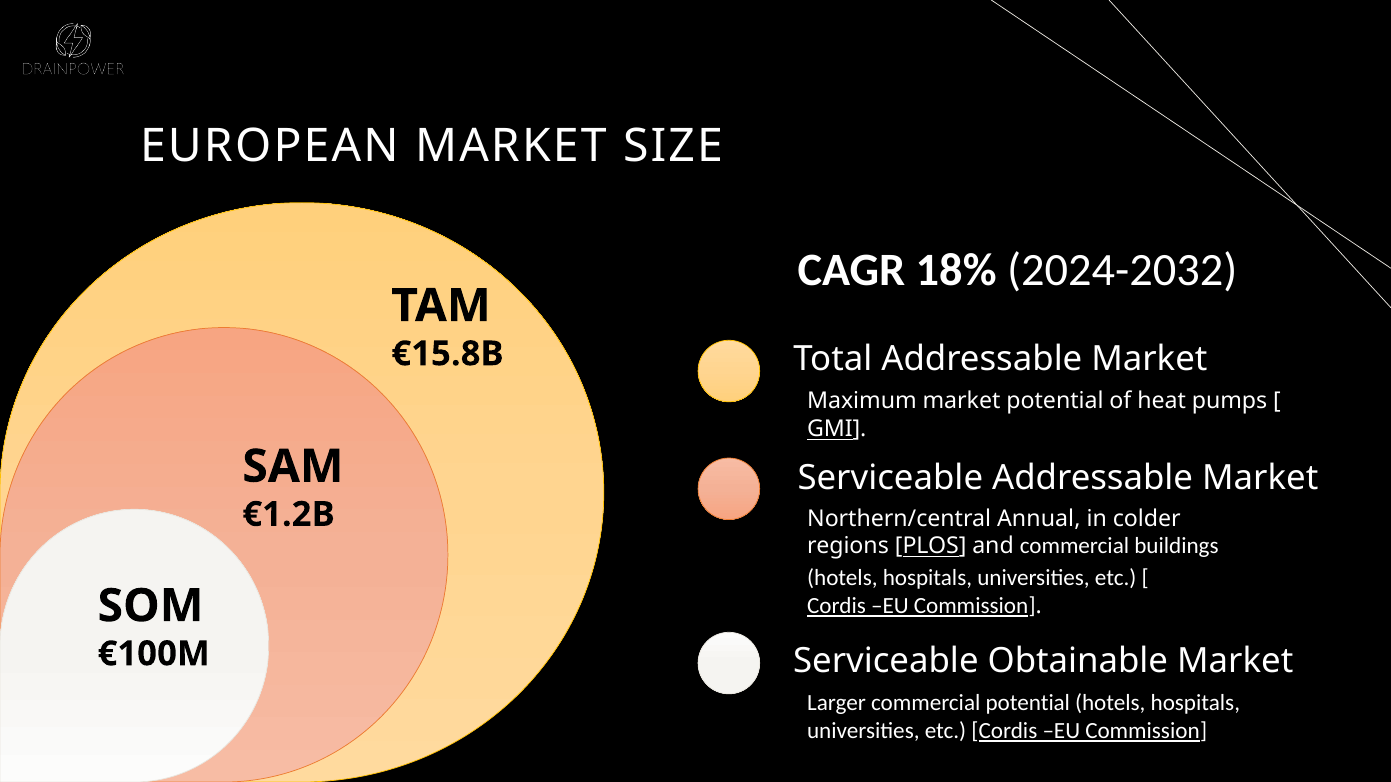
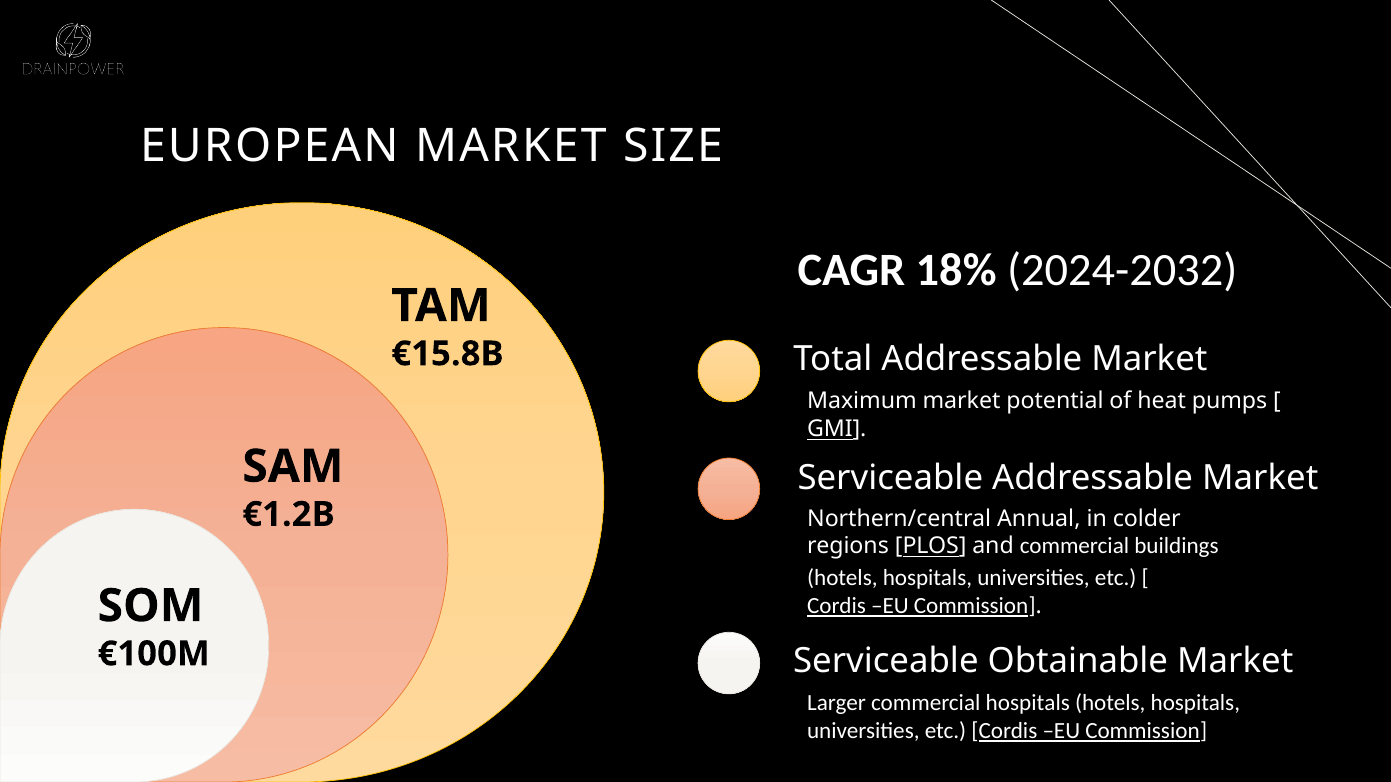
commercial potential: potential -> hospitals
